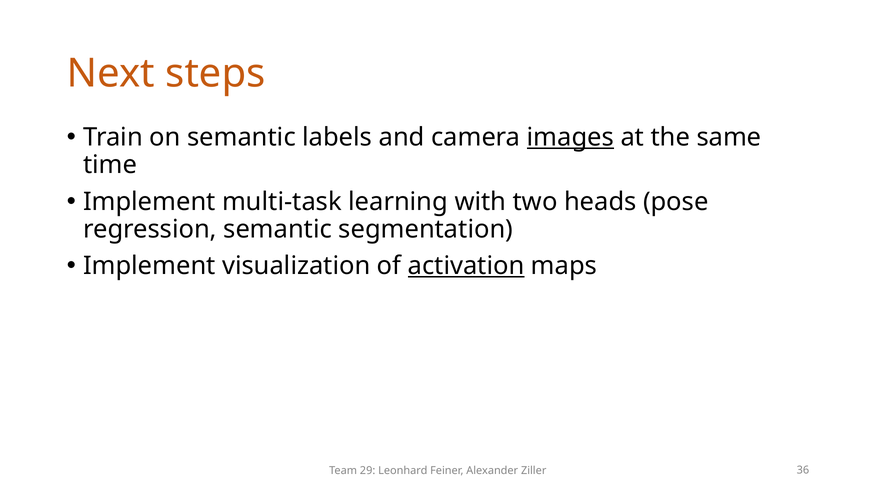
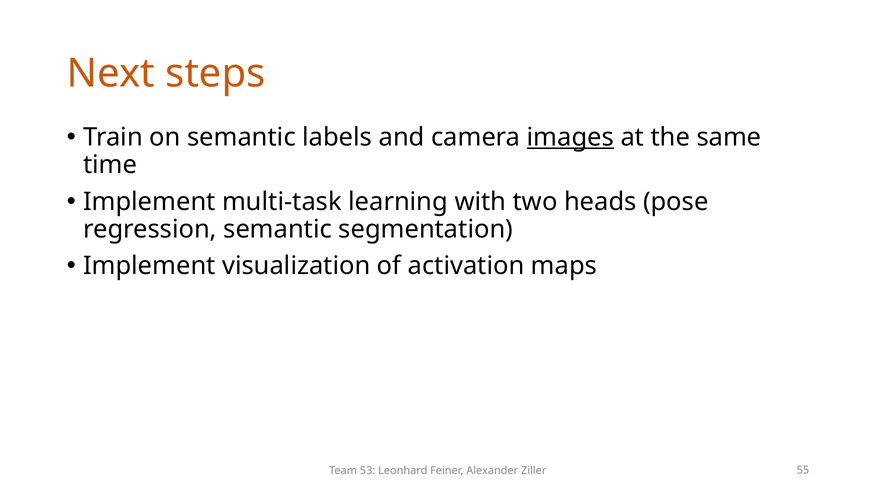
activation underline: present -> none
29: 29 -> 53
36: 36 -> 55
